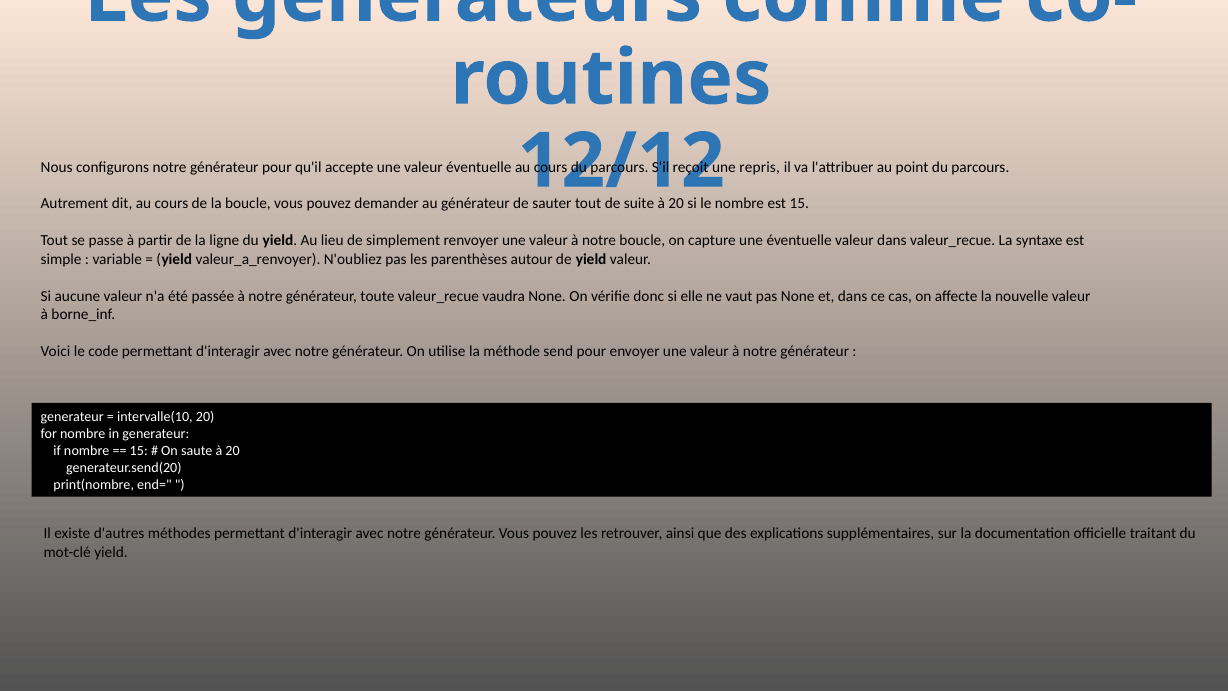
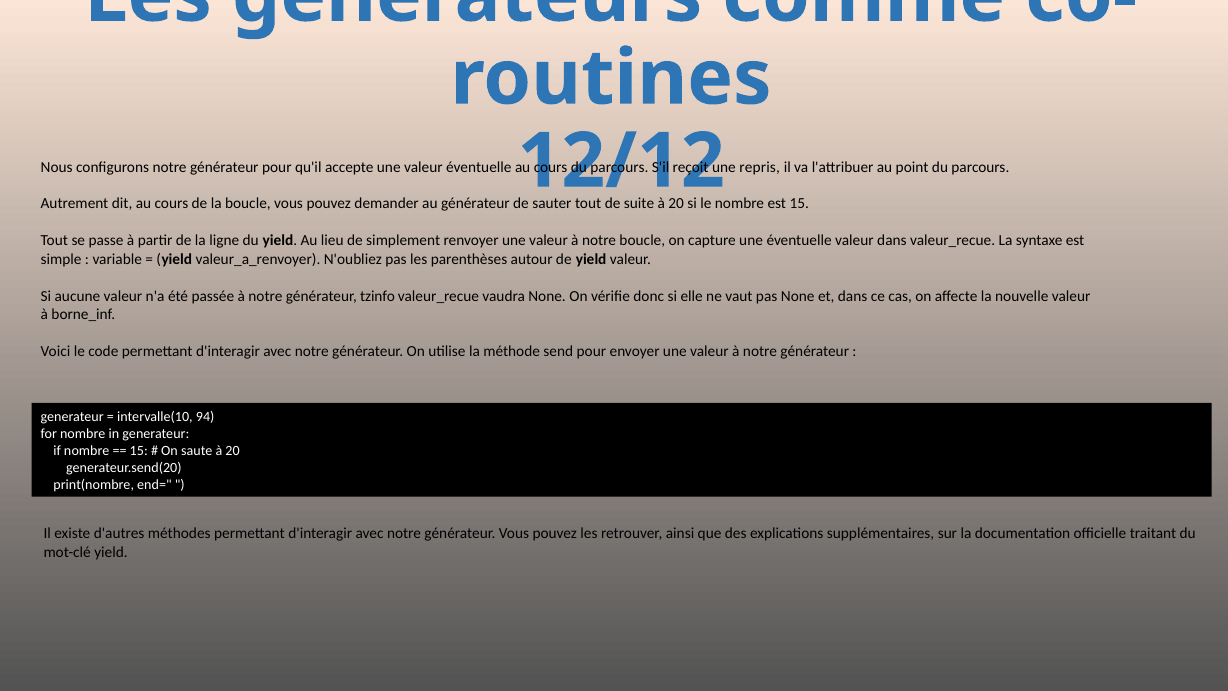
toute: toute -> tzinfo
intervalle(10 20: 20 -> 94
